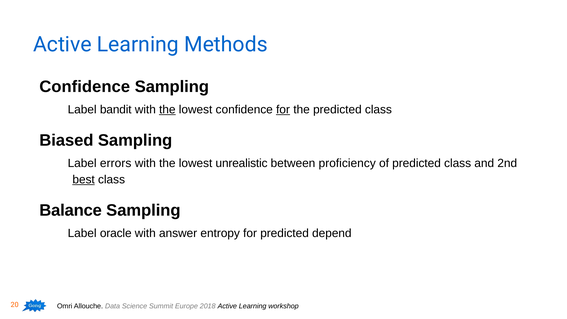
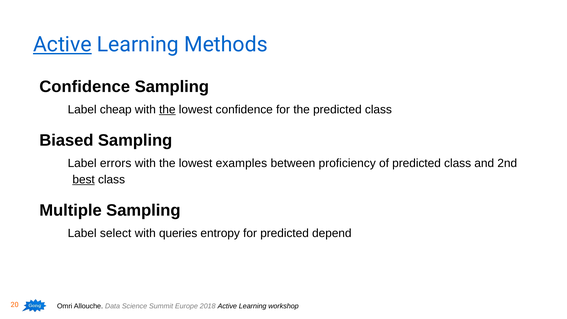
Active at (62, 44) underline: none -> present
bandit: bandit -> cheap
for at (283, 110) underline: present -> none
unrealistic: unrealistic -> examples
Balance: Balance -> Multiple
oracle: oracle -> select
answer: answer -> queries
